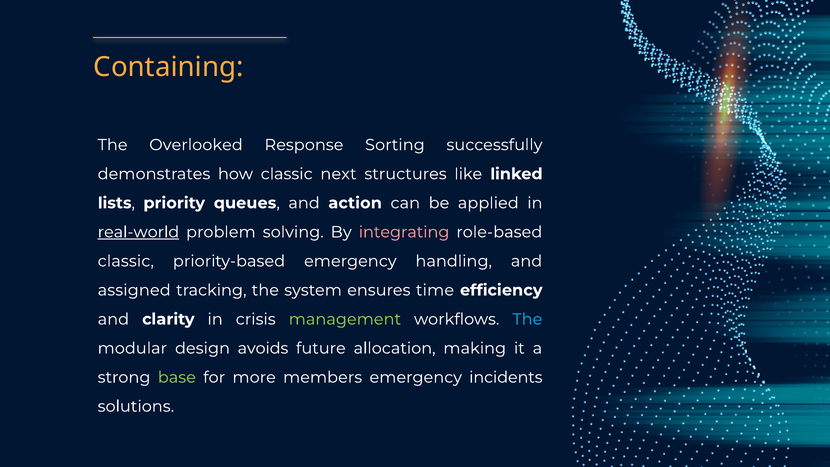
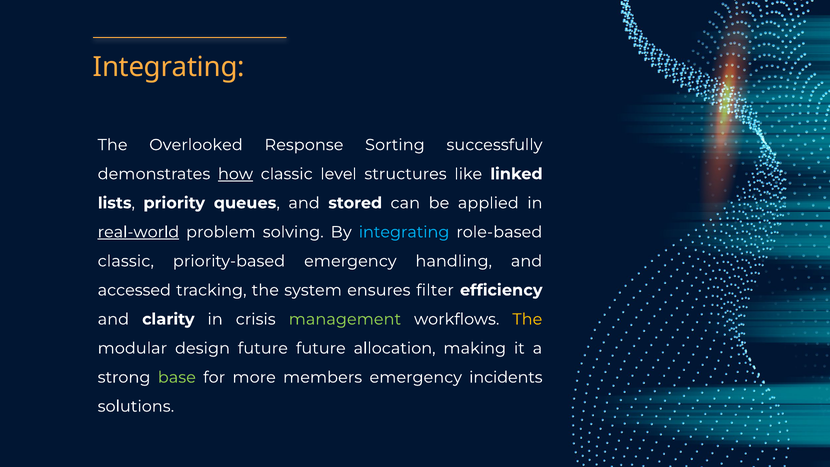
Containing at (169, 67): Containing -> Integrating
how underline: none -> present
next: next -> level
action: action -> stored
integrating at (404, 232) colour: pink -> light blue
assigned: assigned -> accessed
time: time -> filter
The at (527, 319) colour: light blue -> yellow
design avoids: avoids -> future
